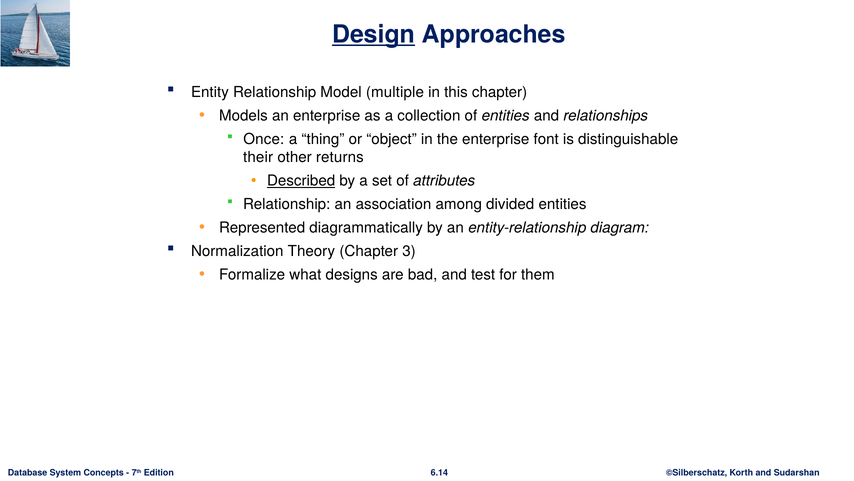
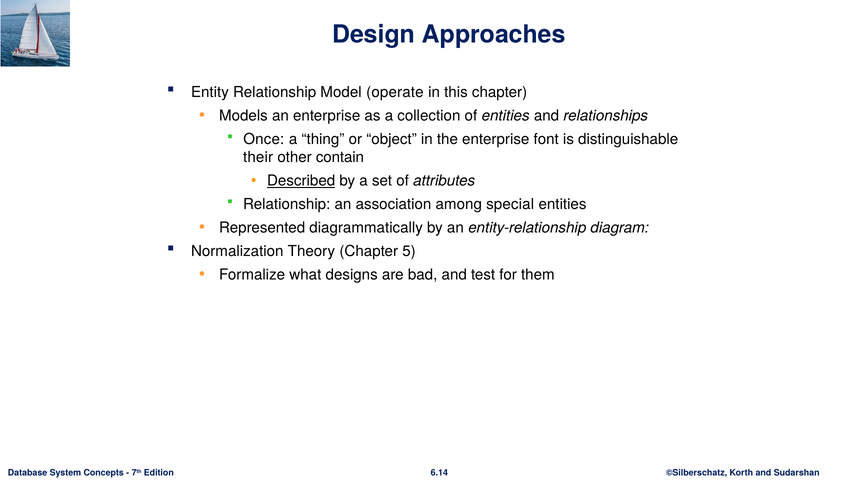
Design underline: present -> none
multiple: multiple -> operate
returns: returns -> contain
divided: divided -> special
3: 3 -> 5
